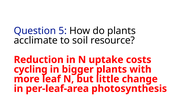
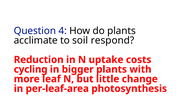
5: 5 -> 4
resource: resource -> respond
